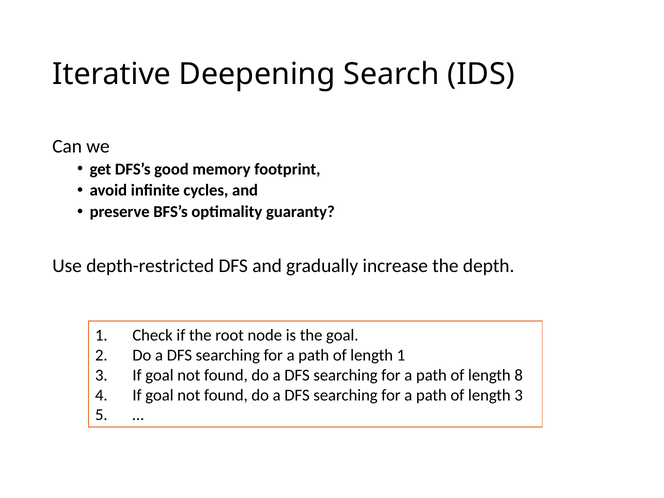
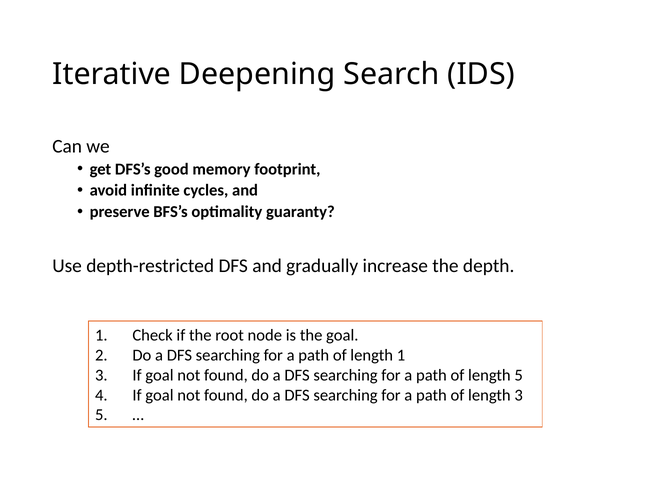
length 8: 8 -> 5
